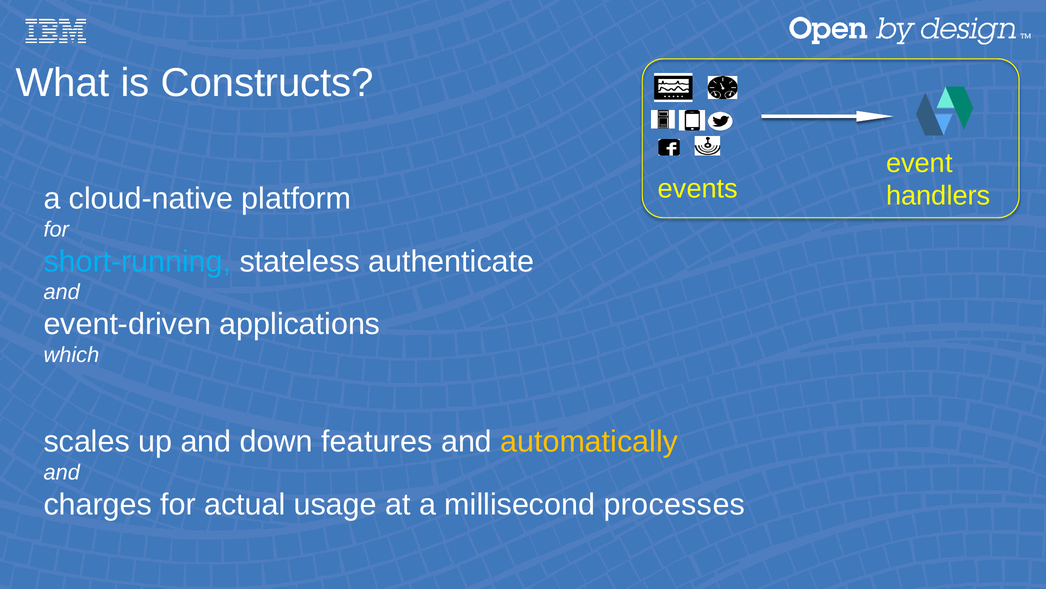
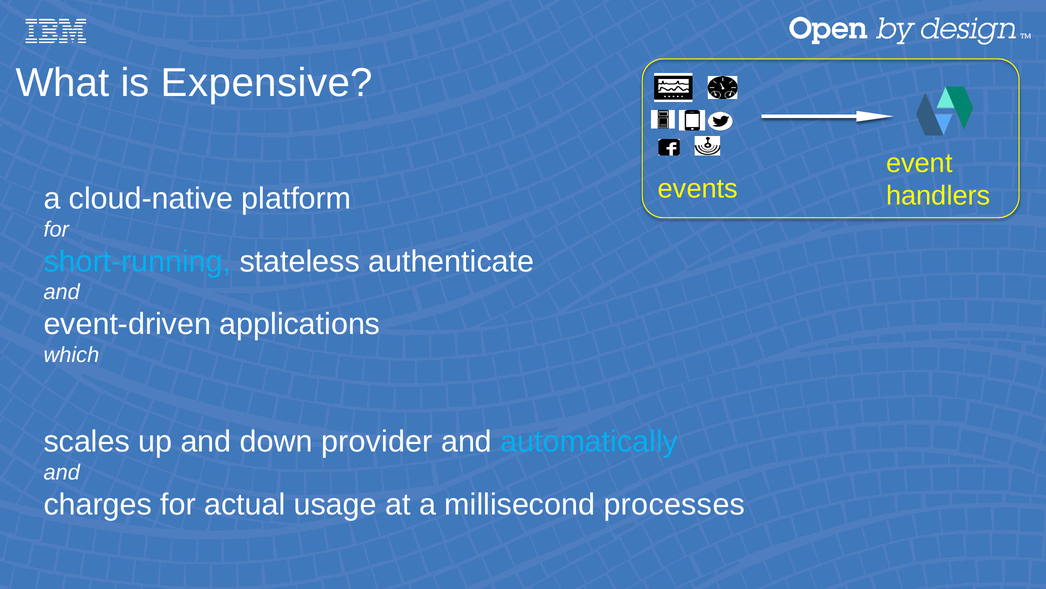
Constructs: Constructs -> Expensive
features: features -> provider
automatically colour: yellow -> light blue
